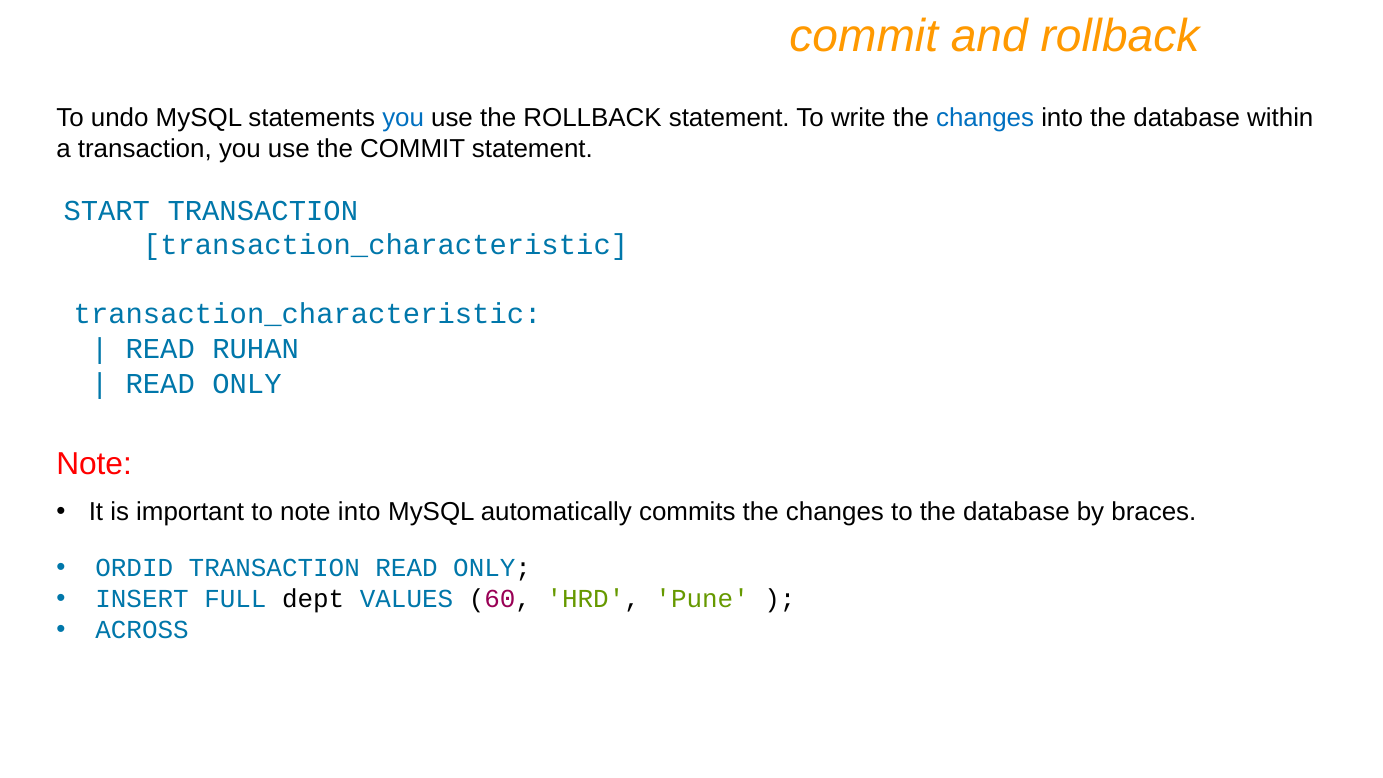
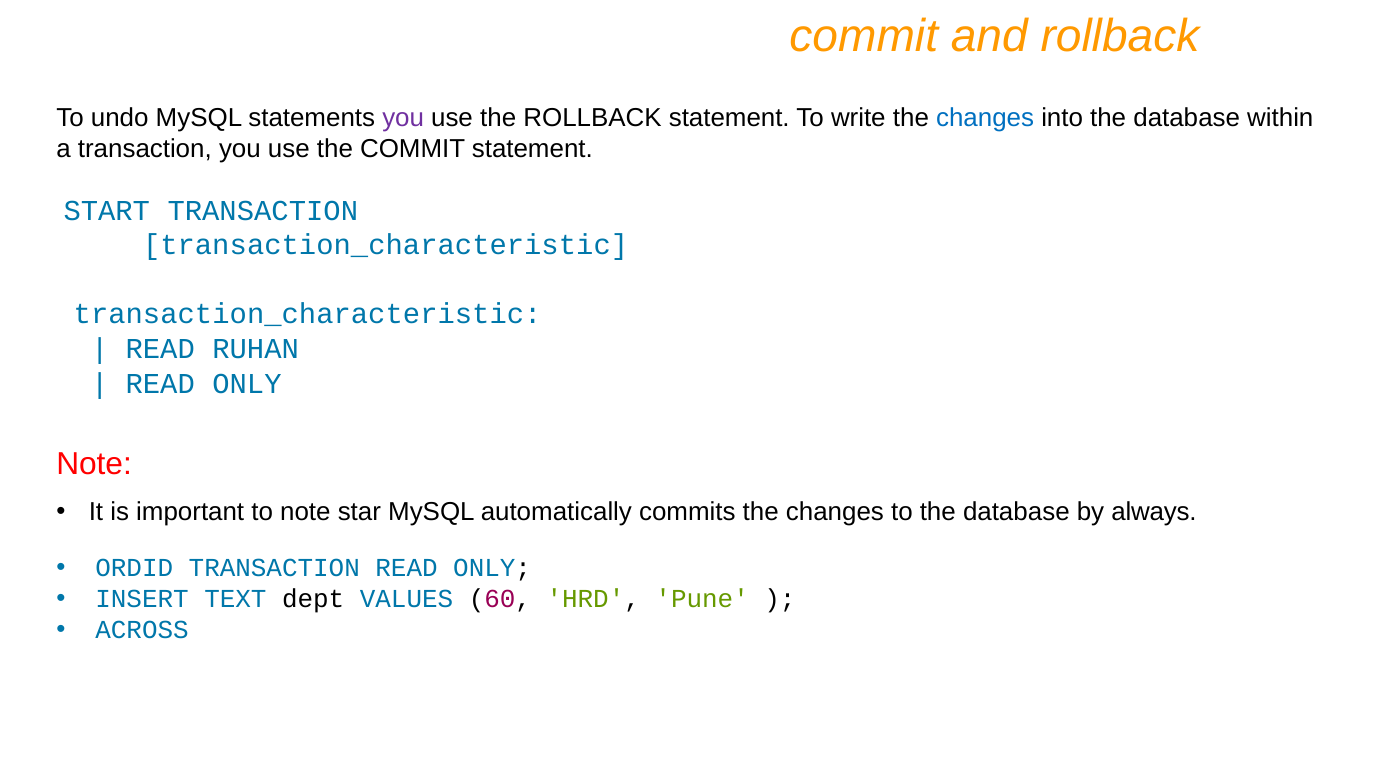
you at (403, 118) colour: blue -> purple
note into: into -> star
braces: braces -> always
FULL: FULL -> TEXT
